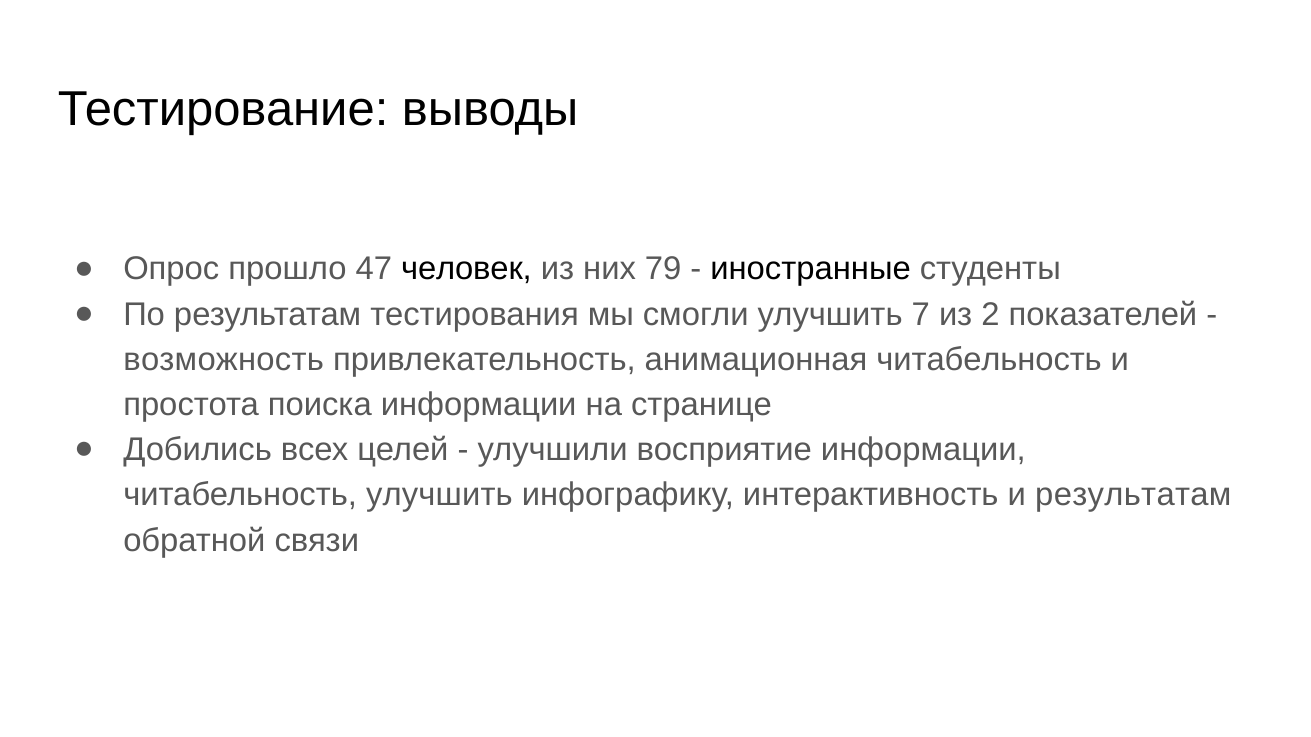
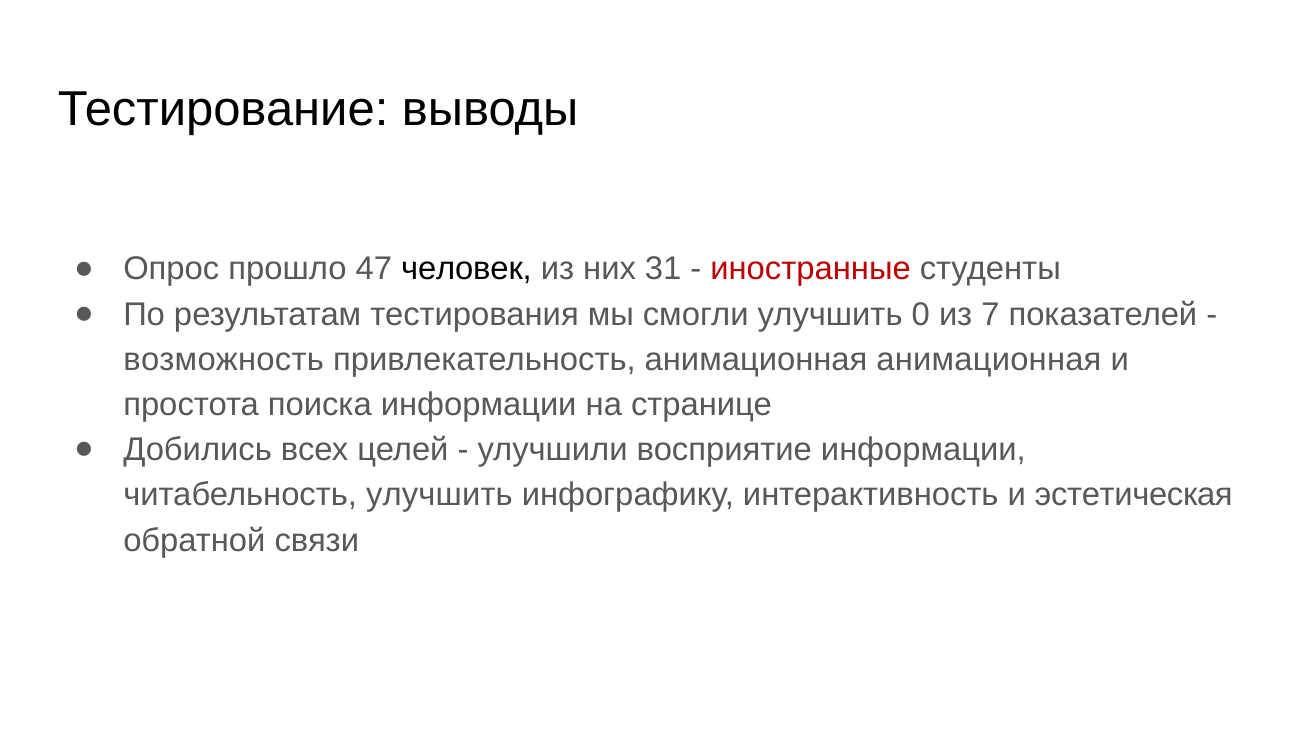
79: 79 -> 31
иностранные colour: black -> red
7: 7 -> 0
2: 2 -> 7
анимационная читабельность: читабельность -> анимационная
и результатам: результатам -> эстетическая
